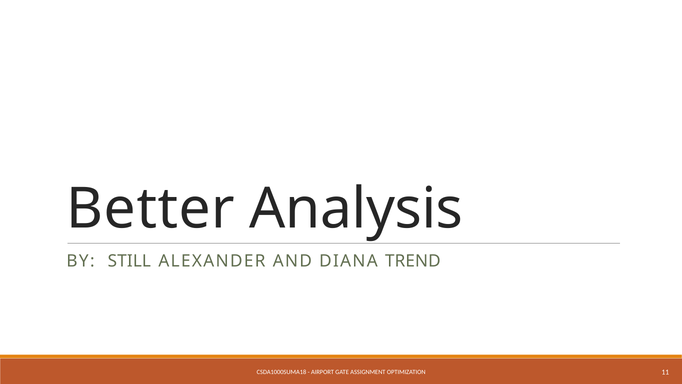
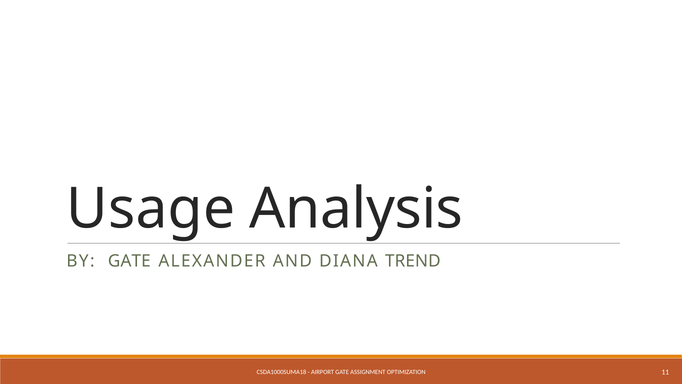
Better: Better -> Usage
BY STILL: STILL -> GATE
